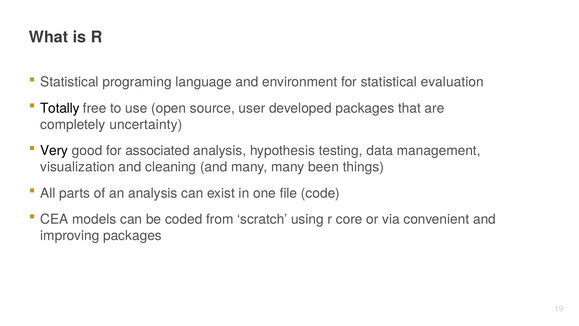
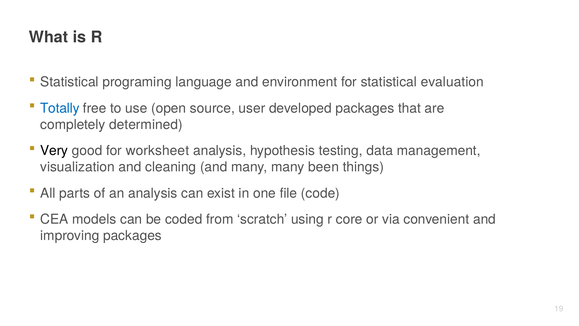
Totally colour: black -> blue
uncertainty: uncertainty -> determined
associated: associated -> worksheet
